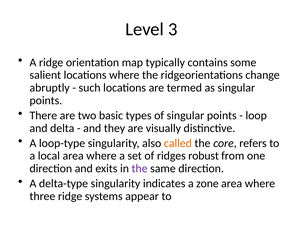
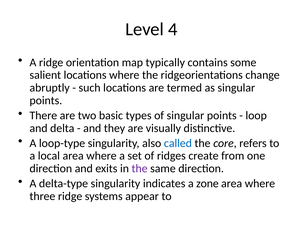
3: 3 -> 4
called colour: orange -> blue
robust: robust -> create
